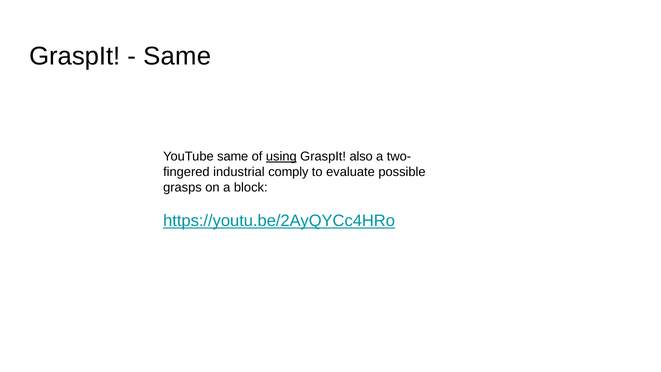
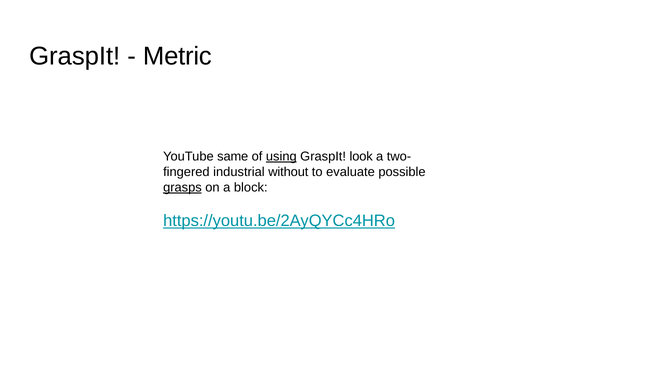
Same at (177, 56): Same -> Metric
also: also -> look
comply: comply -> without
grasps underline: none -> present
